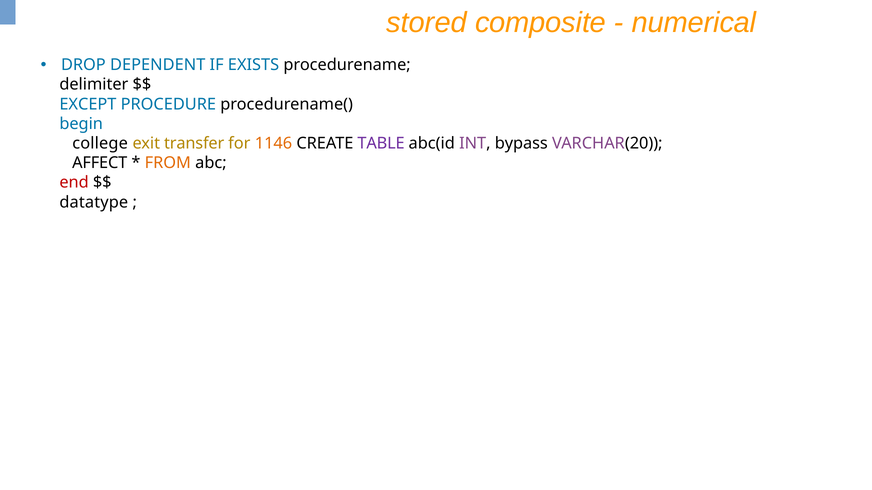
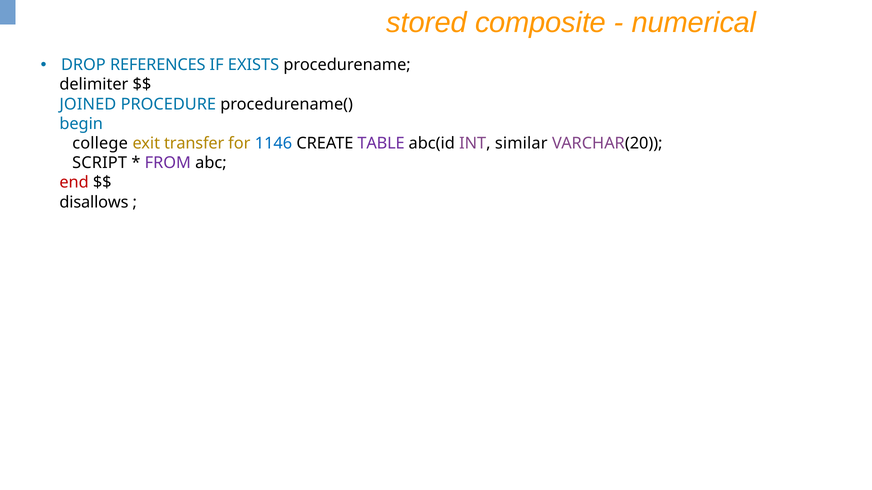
DEPENDENT: DEPENDENT -> REFERENCES
EXCEPT: EXCEPT -> JOINED
1146 colour: orange -> blue
bypass: bypass -> similar
AFFECT: AFFECT -> SCRIPT
FROM colour: orange -> purple
datatype: datatype -> disallows
